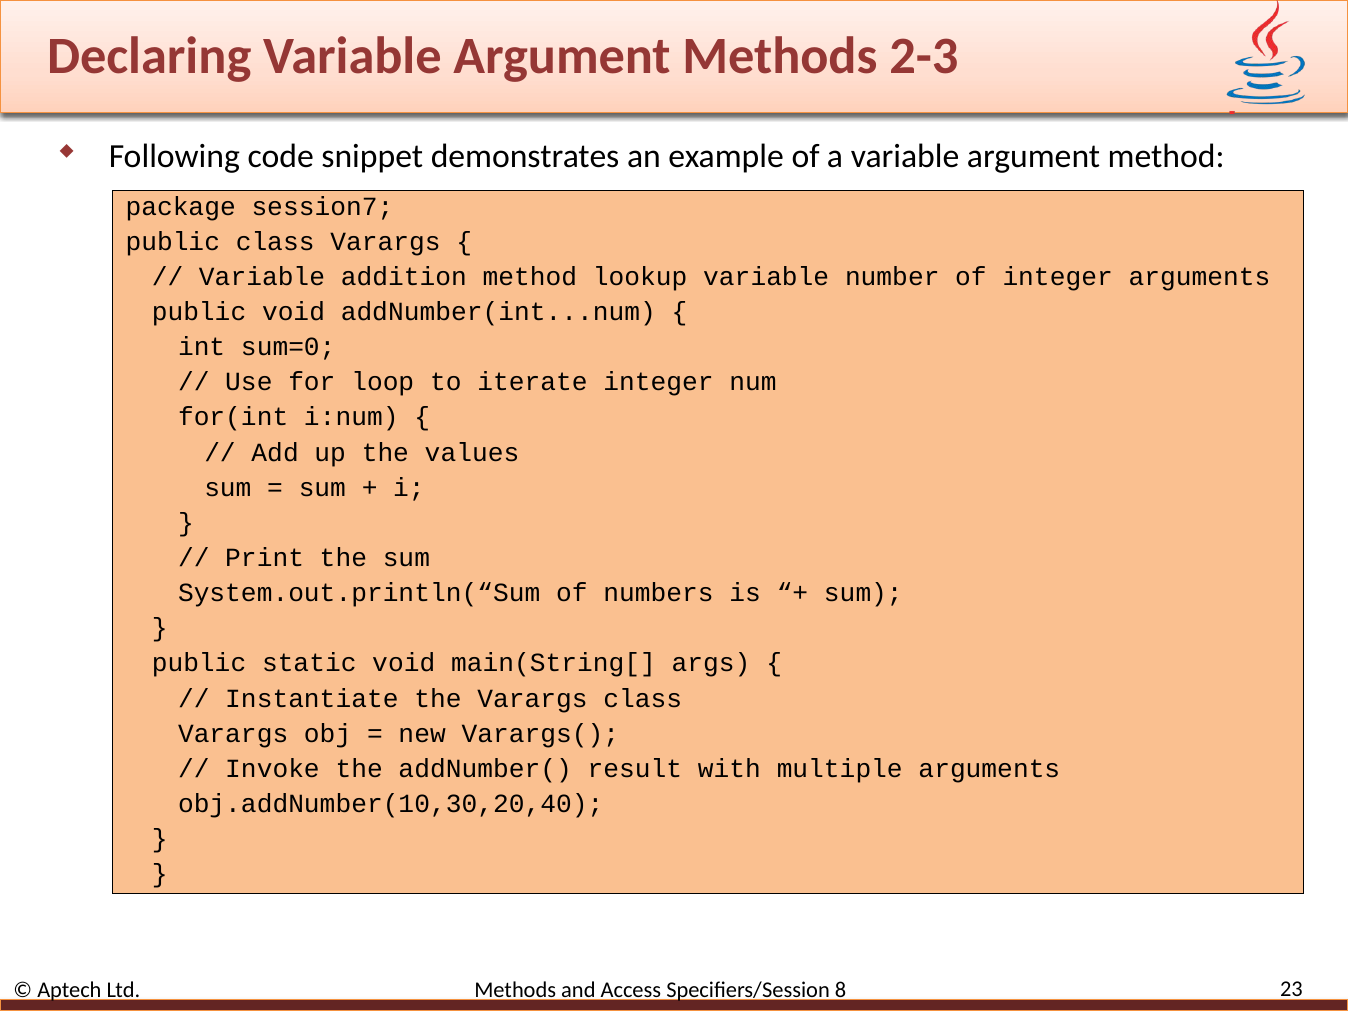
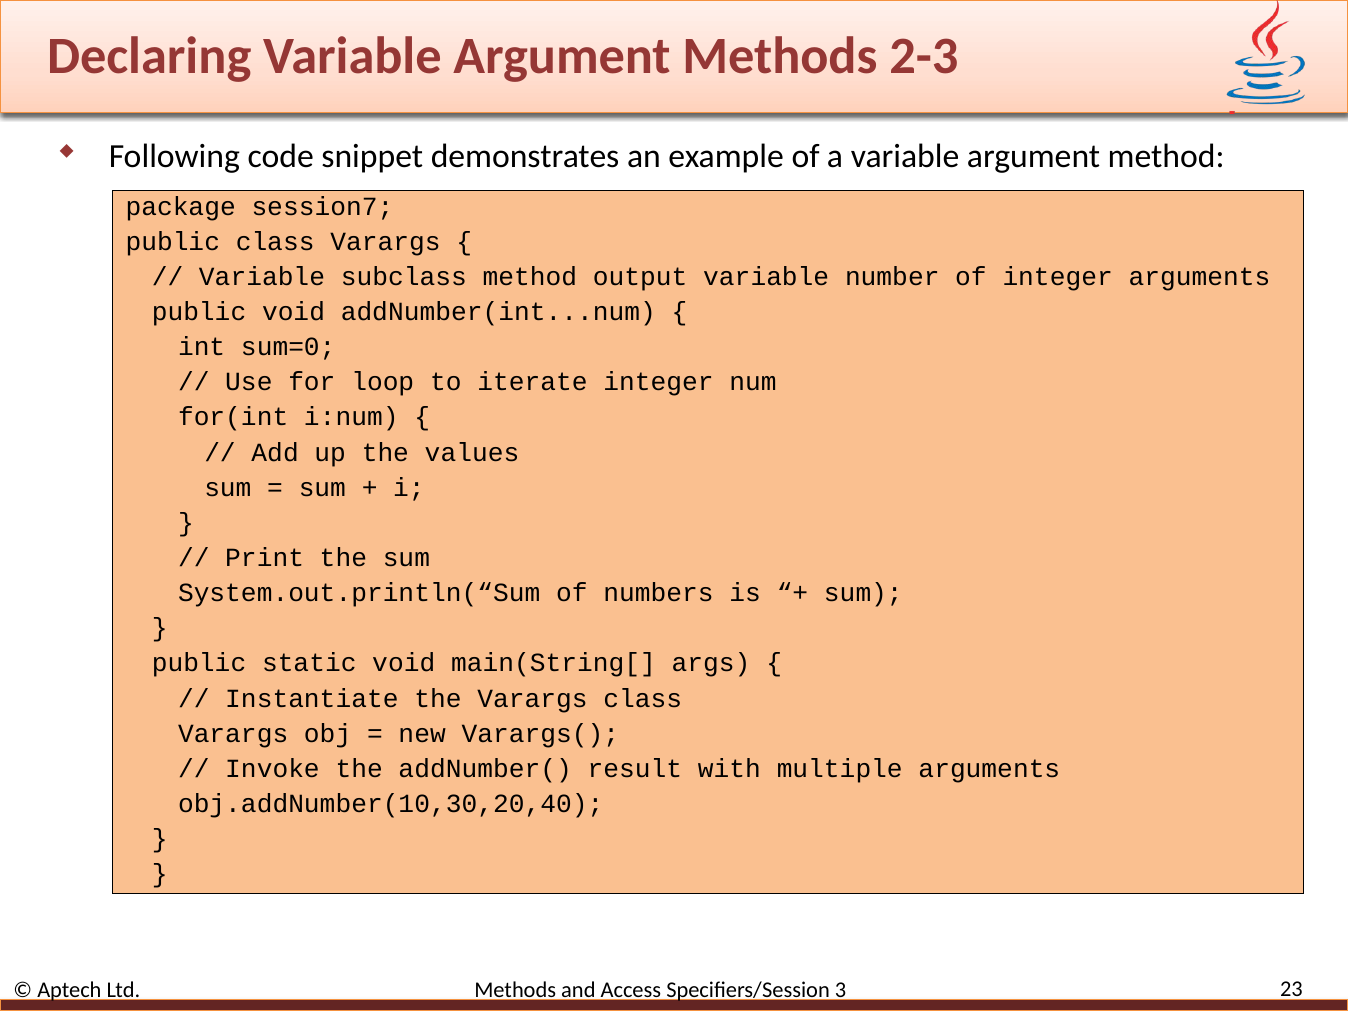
addition: addition -> subclass
lookup: lookup -> output
8: 8 -> 3
